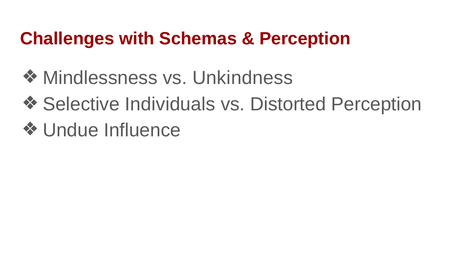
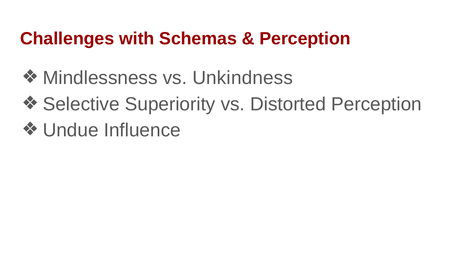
Individuals: Individuals -> Superiority
